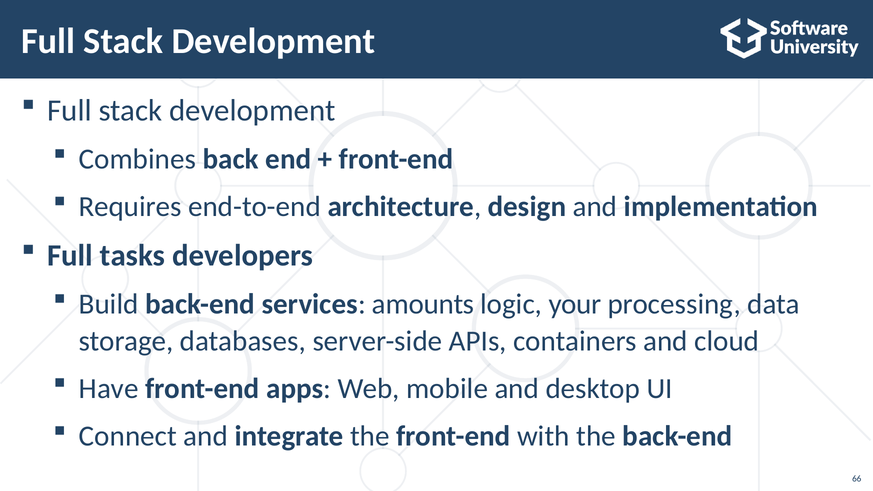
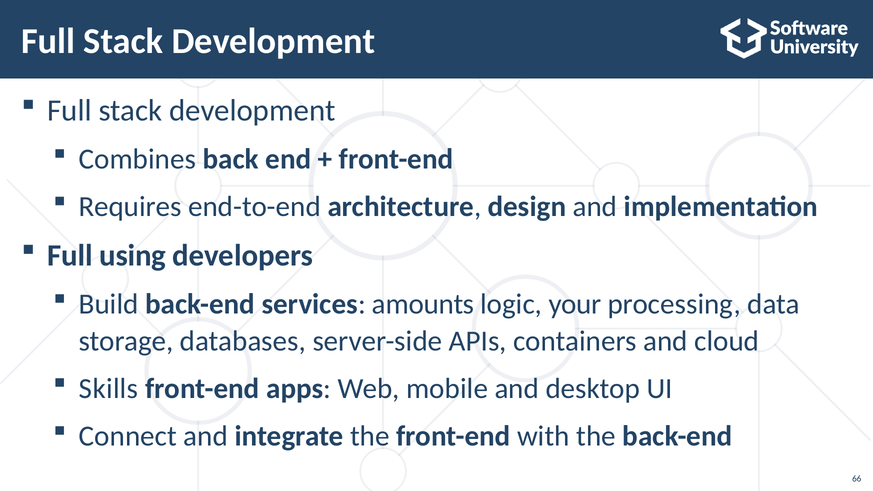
tasks: tasks -> using
Have: Have -> Skills
